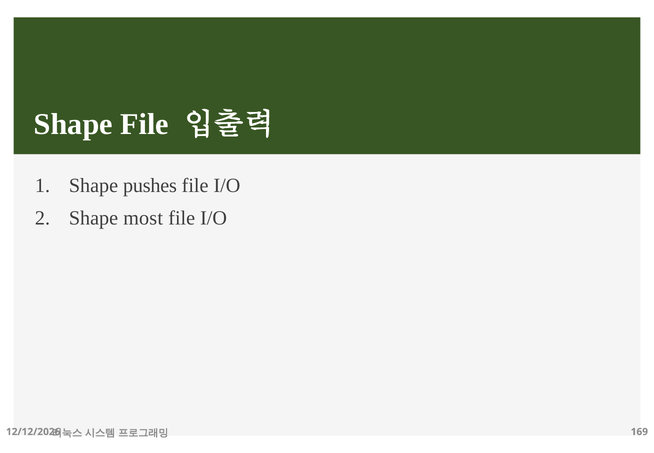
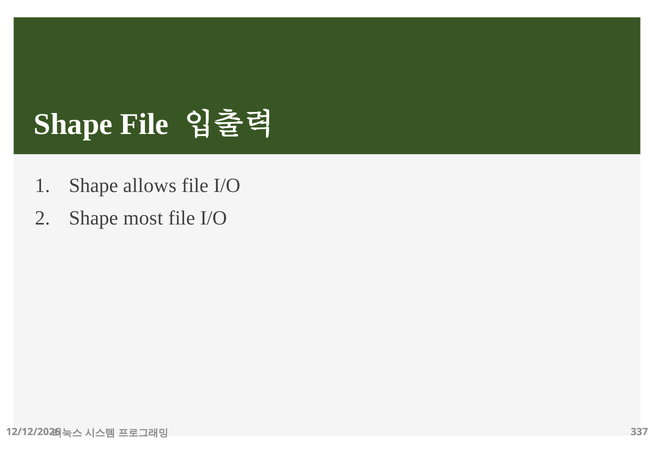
pushes: pushes -> allows
169: 169 -> 337
